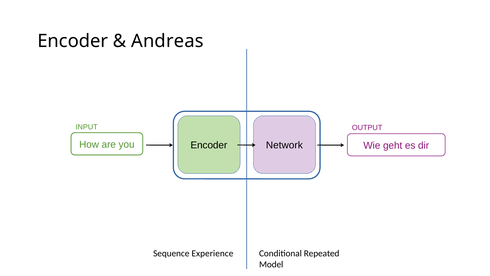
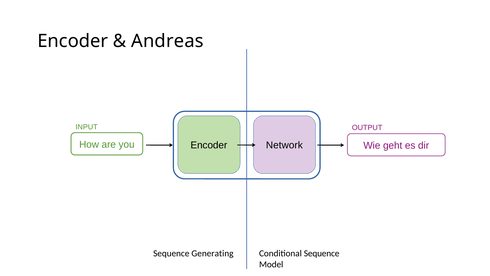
Experience: Experience -> Generating
Conditional Repeated: Repeated -> Sequence
